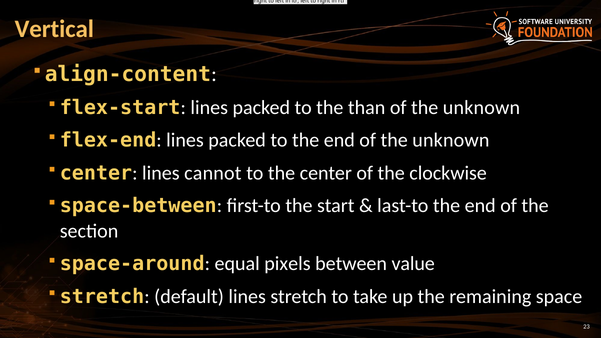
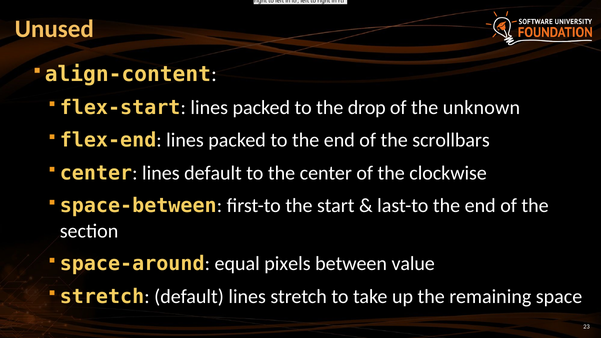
Vertical: Vertical -> Unused
than: than -> drop
end of the unknown: unknown -> scrollbars
lines cannot: cannot -> default
